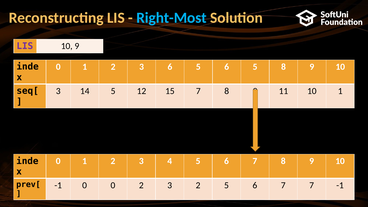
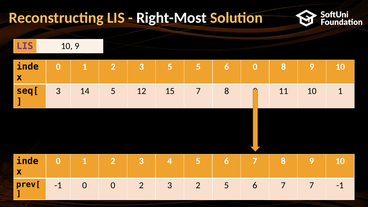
Right-Most colour: light blue -> white
3 6: 6 -> 5
5 6 5: 5 -> 0
